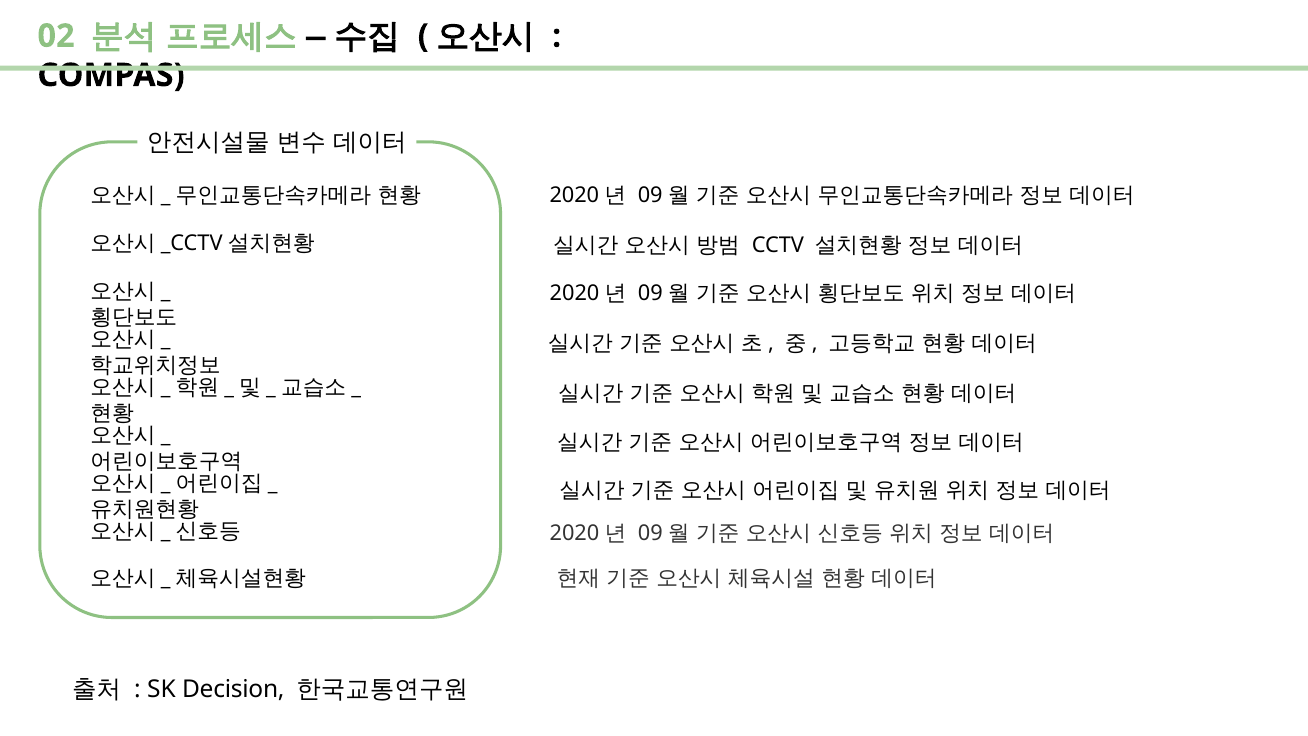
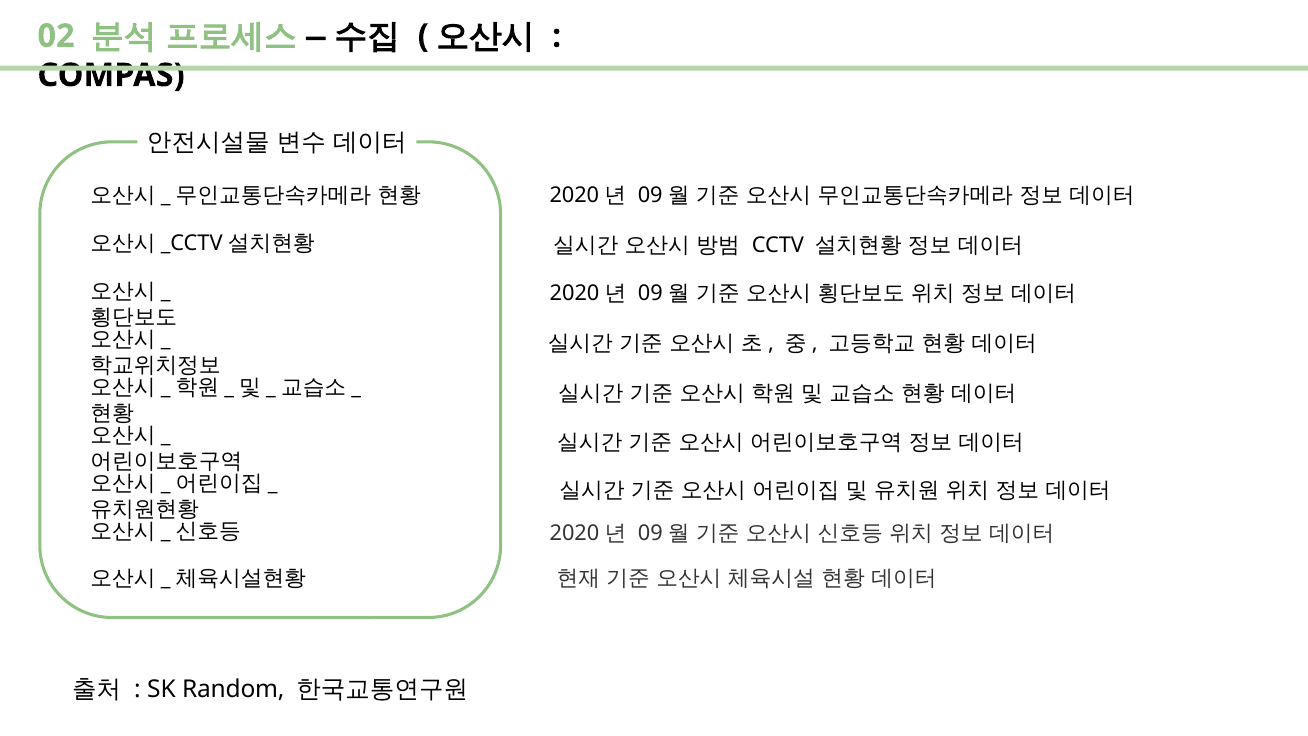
Decision: Decision -> Random
